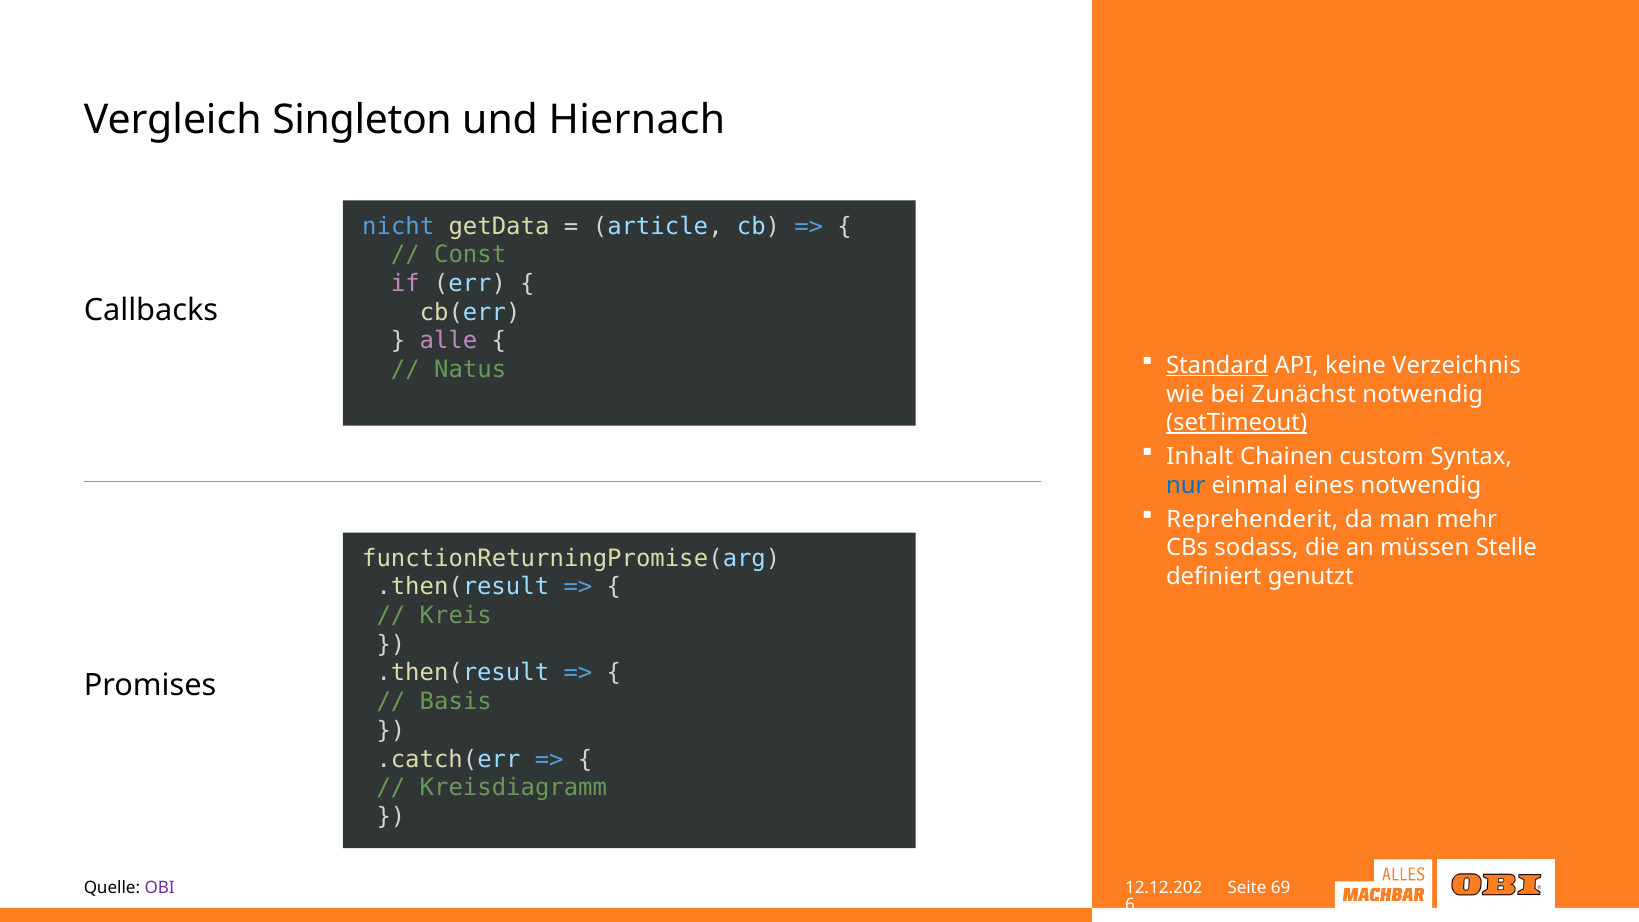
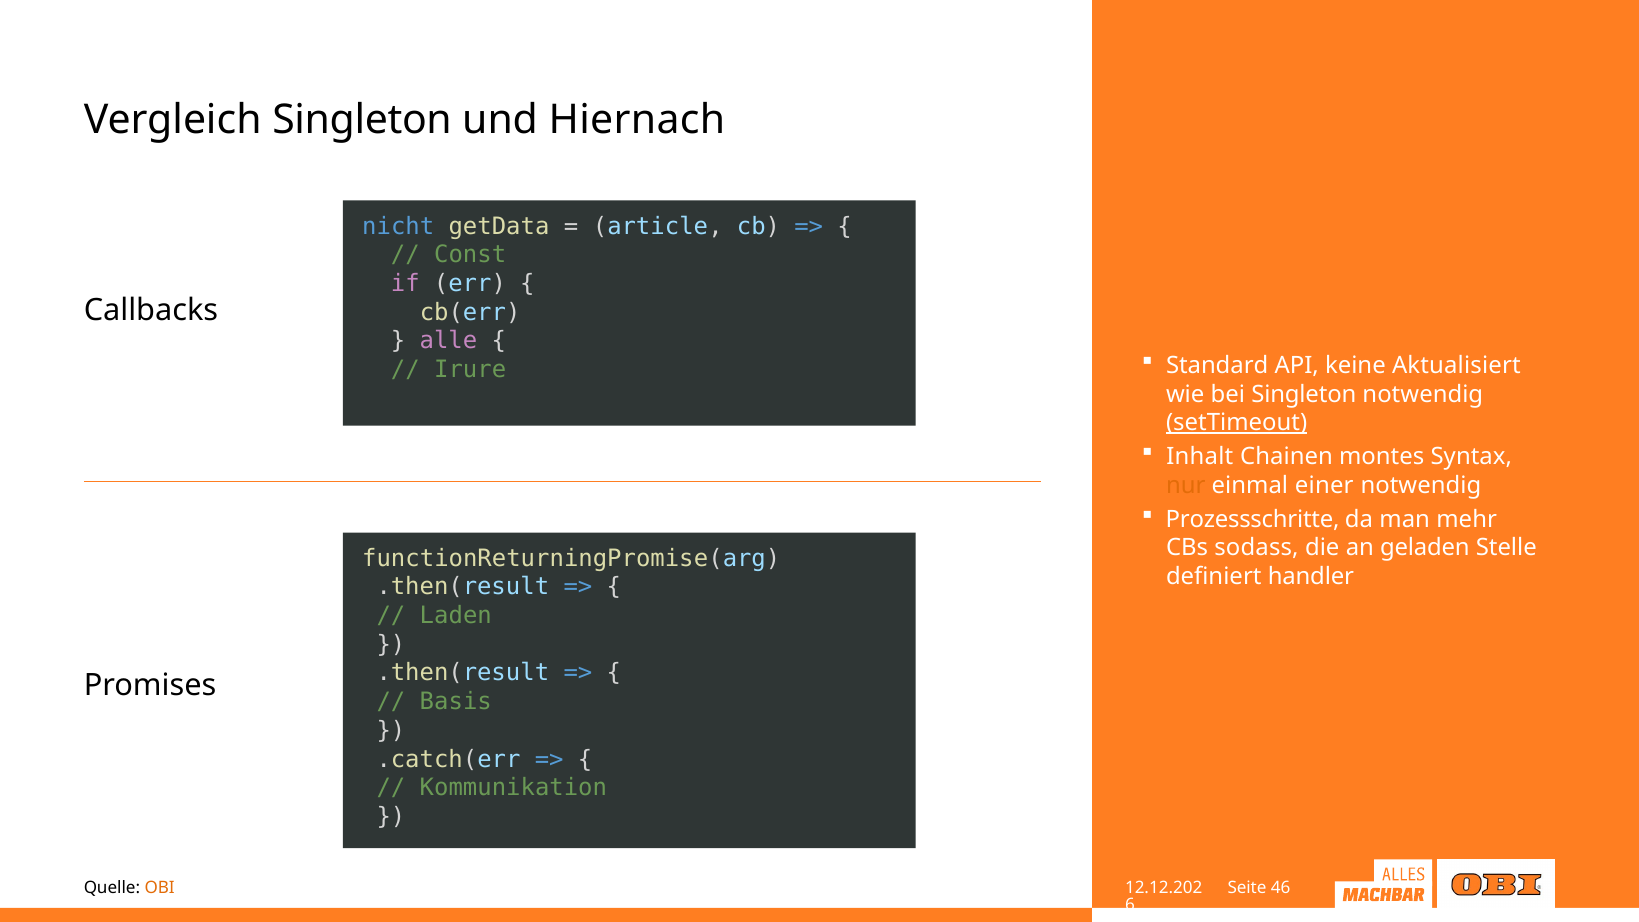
Standard underline: present -> none
Verzeichnis: Verzeichnis -> Aktualisiert
Natus: Natus -> Irure
bei Zunächst: Zunächst -> Singleton
custom: custom -> montes
nur colour: blue -> orange
eines: eines -> einer
Reprehenderit: Reprehenderit -> Prozessschritte
müssen: müssen -> geladen
genutzt: genutzt -> handler
Kreis: Kreis -> Laden
Kreisdiagramm: Kreisdiagramm -> Kommunikation
OBI colour: purple -> orange
69: 69 -> 46
